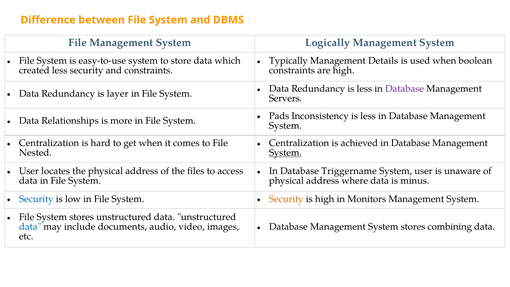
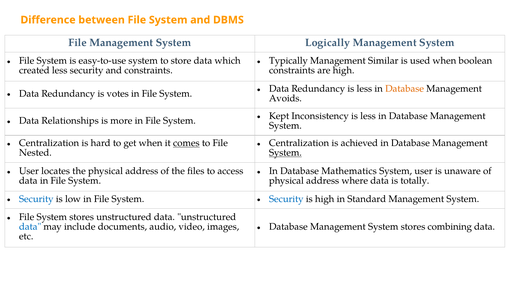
Details: Details -> Similar
Database at (405, 89) colour: purple -> orange
layer: layer -> votes
Servers: Servers -> Avoids
Pads: Pads -> Kept
comes underline: none -> present
Triggername: Triggername -> Mathematics
minus: minus -> totally
Security at (286, 199) colour: orange -> blue
Monitors: Monitors -> Standard
